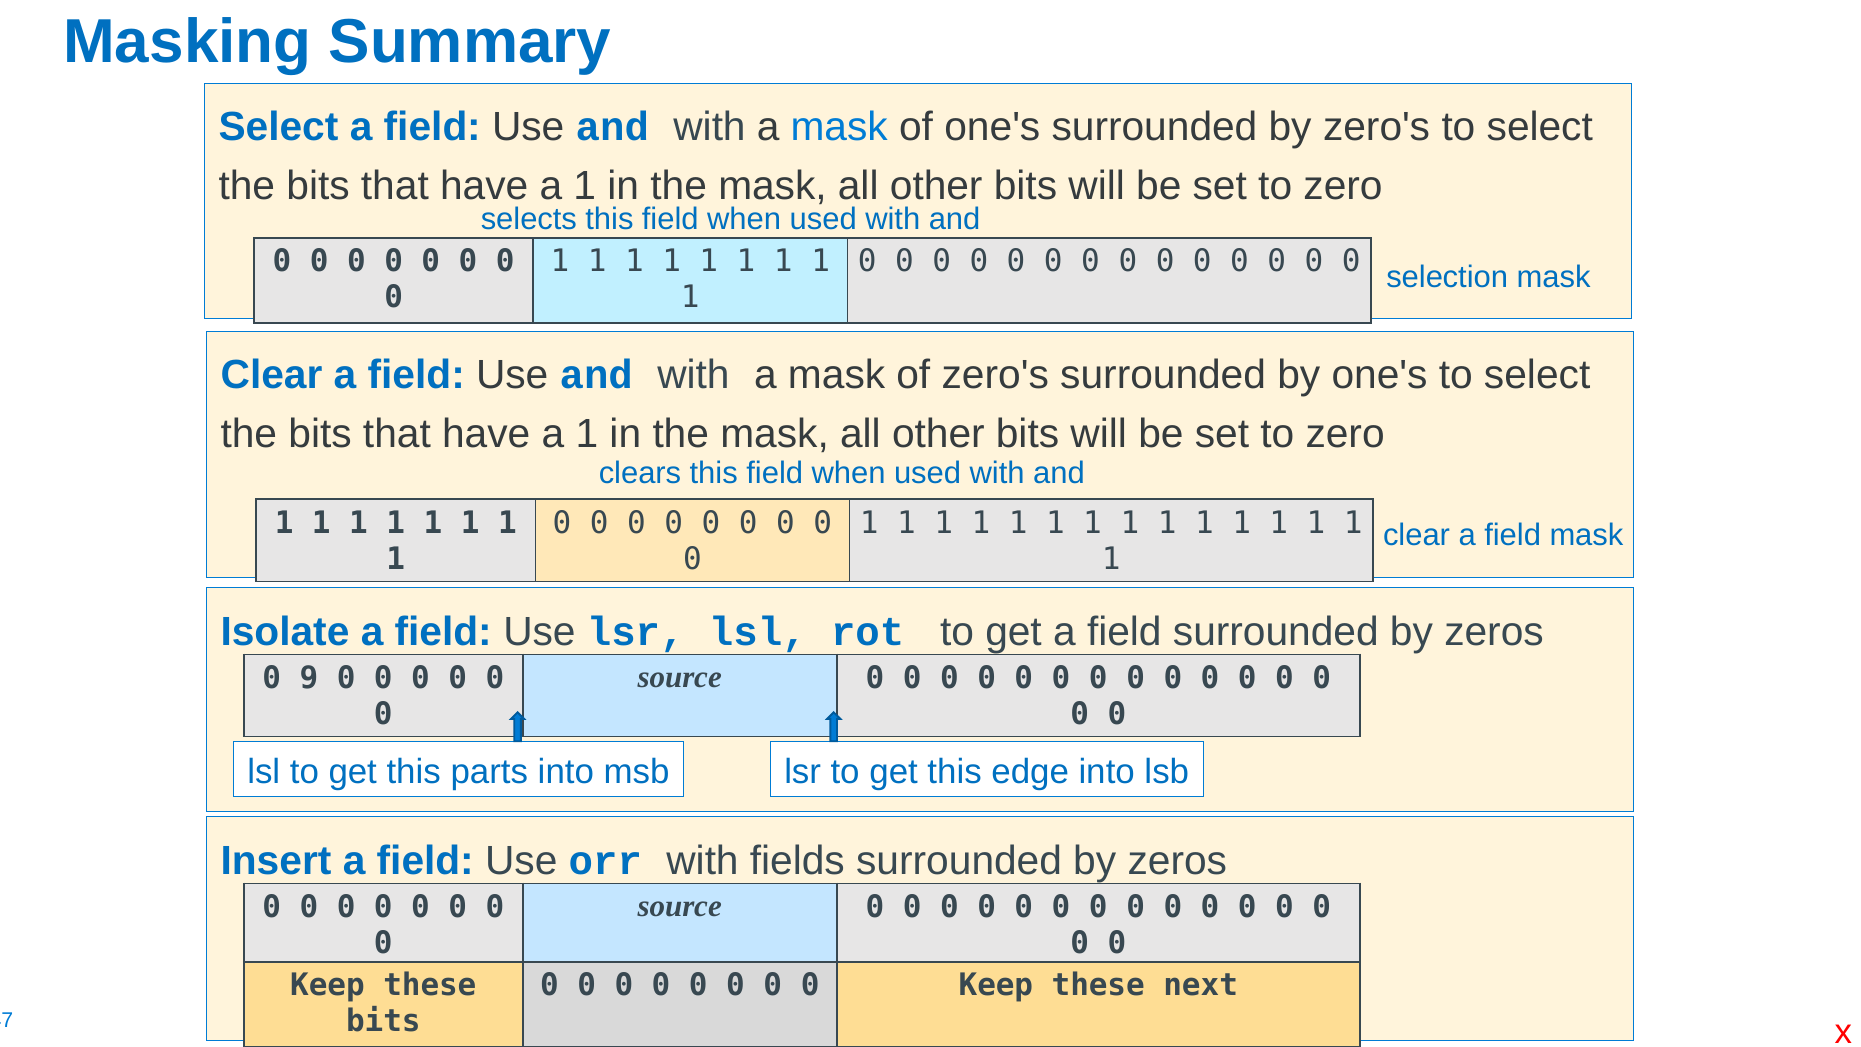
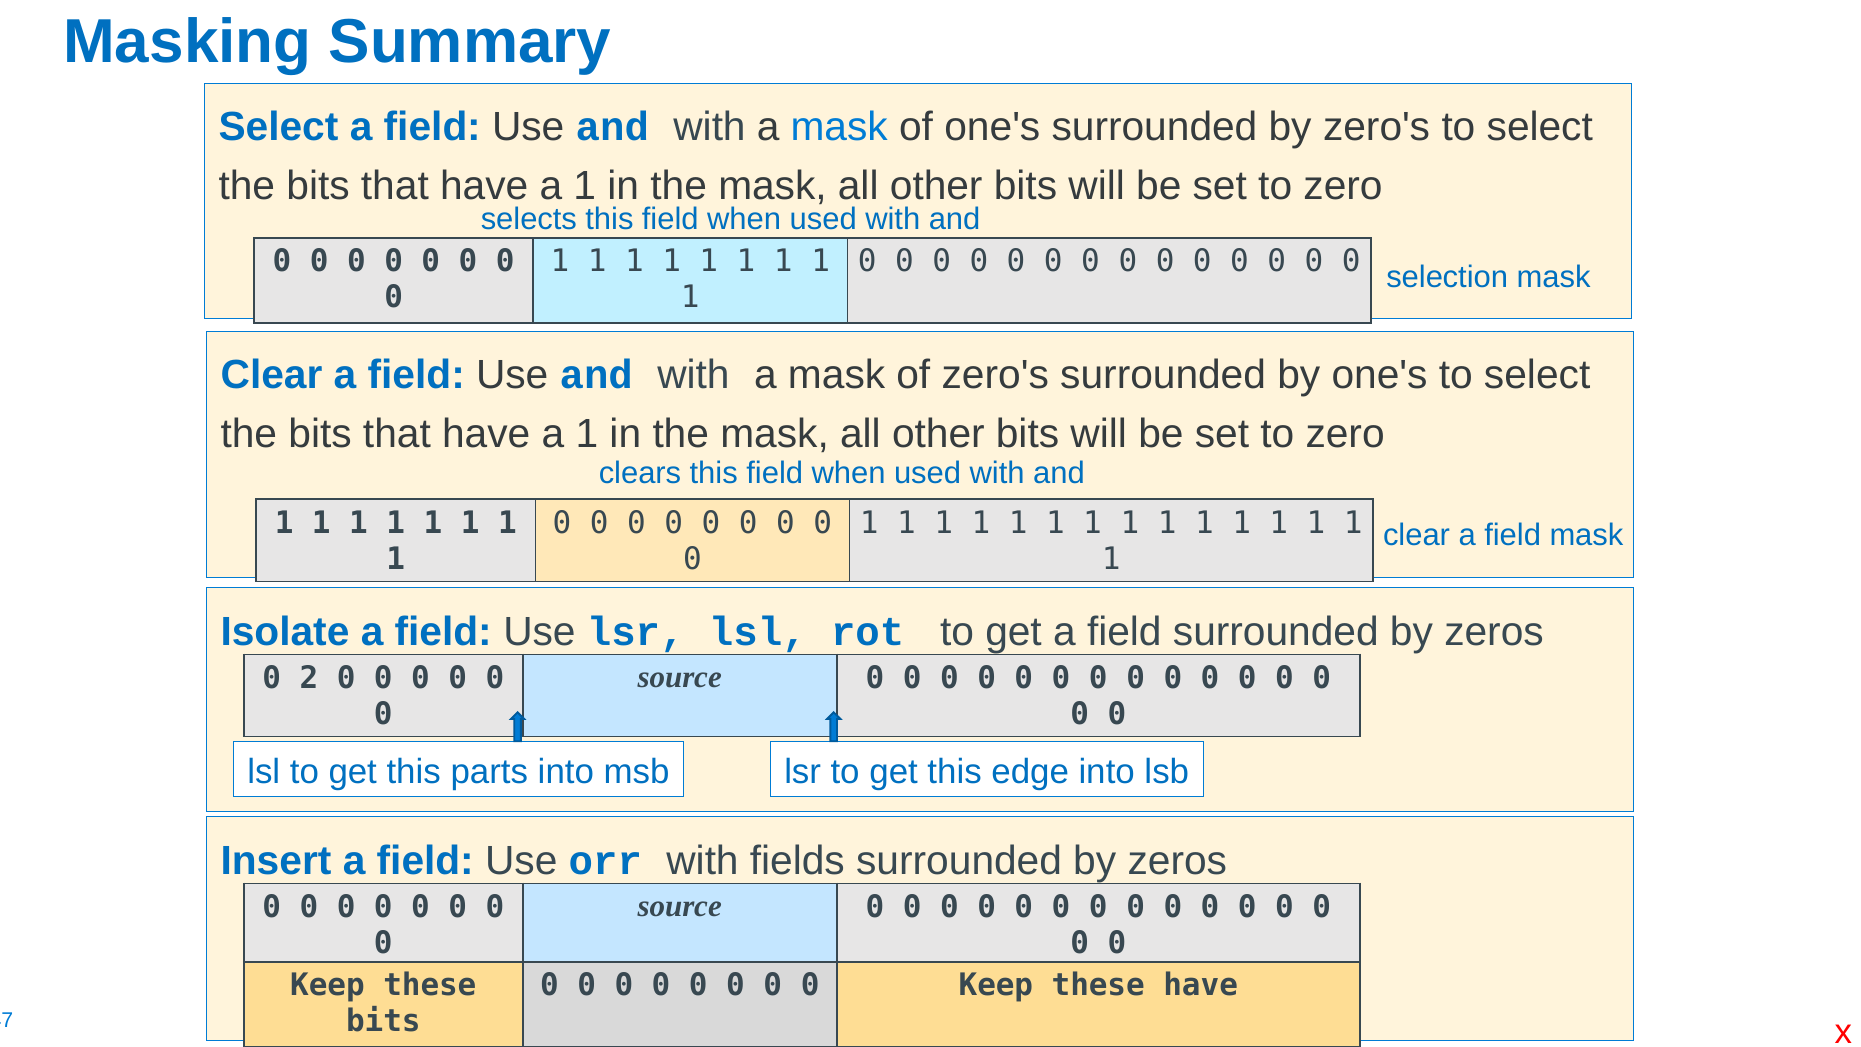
9: 9 -> 2
these next: next -> have
